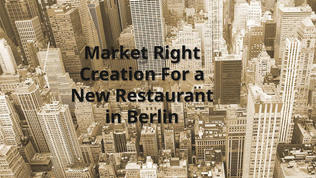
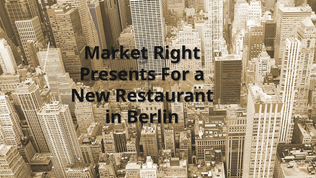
Creation: Creation -> Presents
